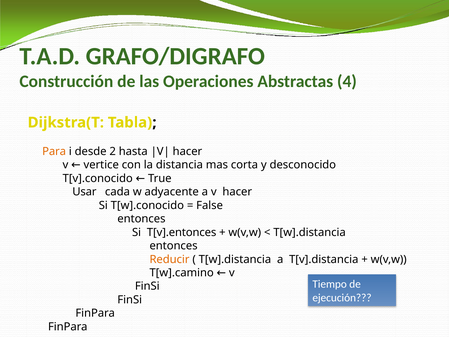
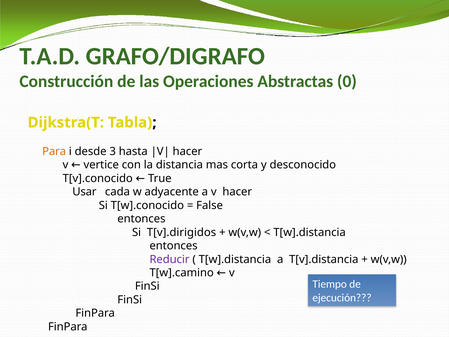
4: 4 -> 0
2: 2 -> 3
T[v].entonces: T[v].entonces -> T[v].dirigidos
Reducir colour: orange -> purple
